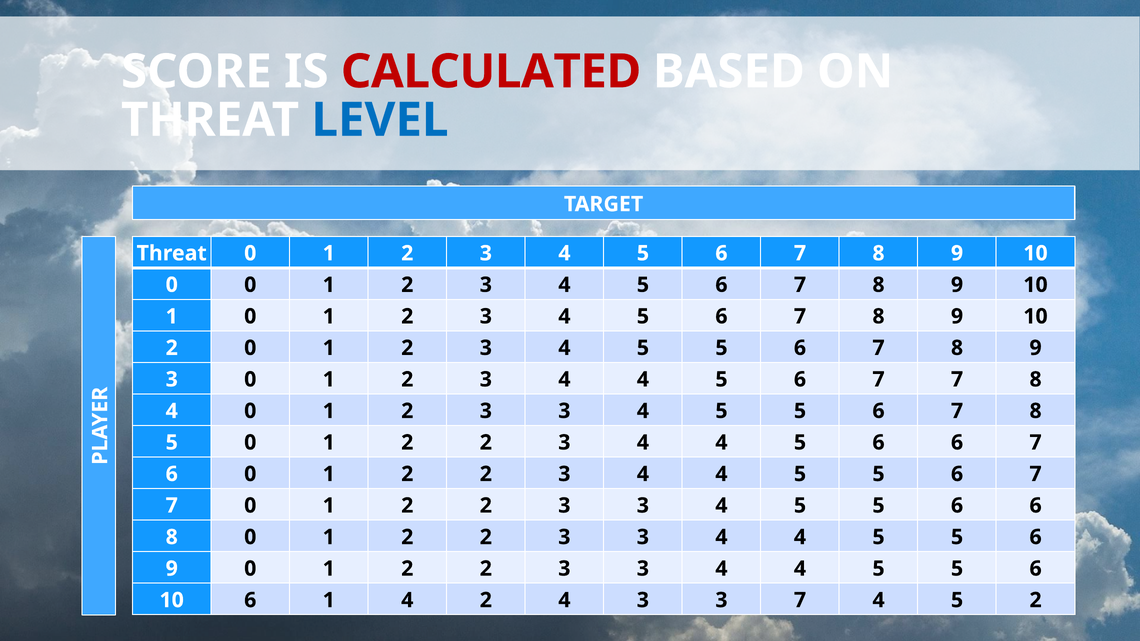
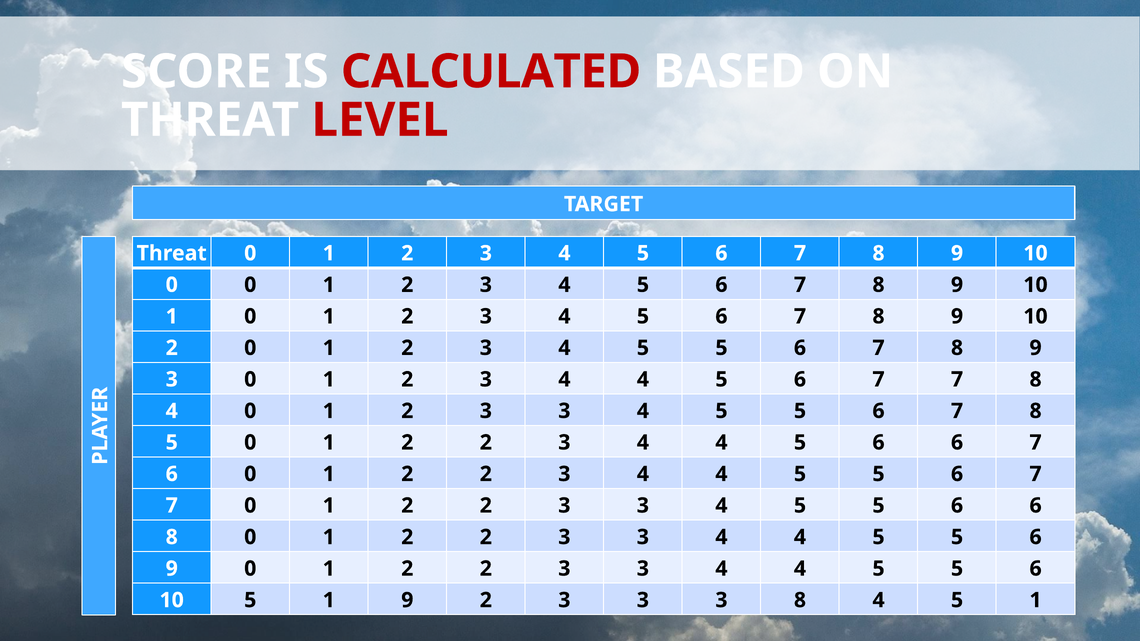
LEVEL colour: blue -> red
10 6: 6 -> 5
1 4: 4 -> 9
4 at (564, 600): 4 -> 3
3 7: 7 -> 8
4 5 2: 2 -> 1
